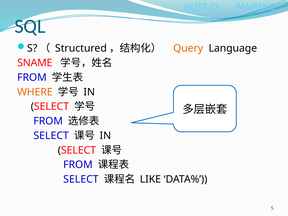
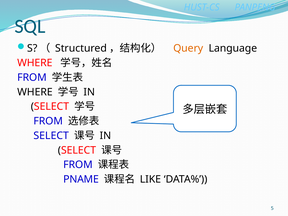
SNAME at (35, 63): SNAME -> WHERE
WHERE at (35, 92) colour: orange -> black
SELECT at (81, 179): SELECT -> PNAME
